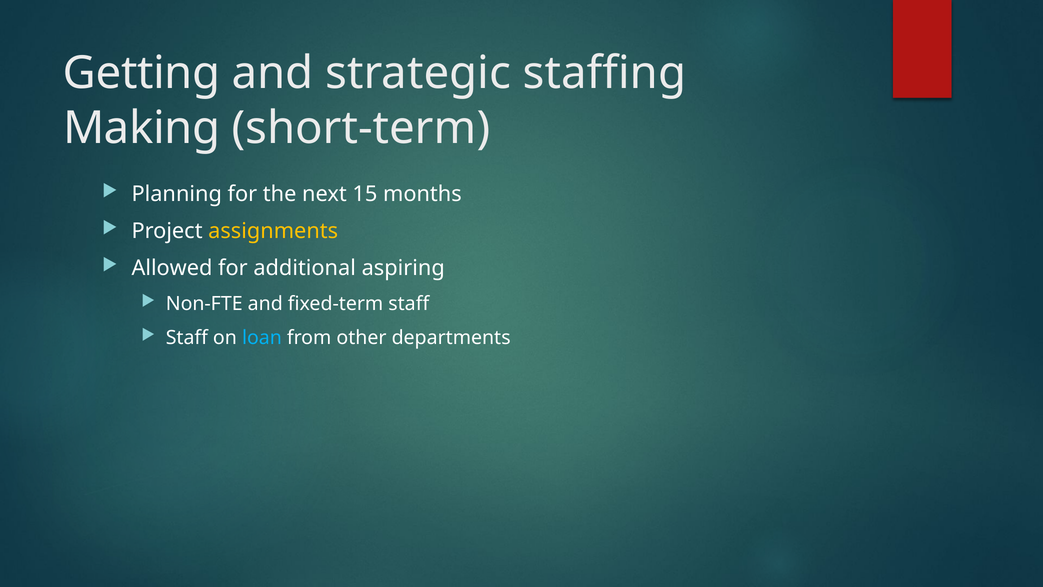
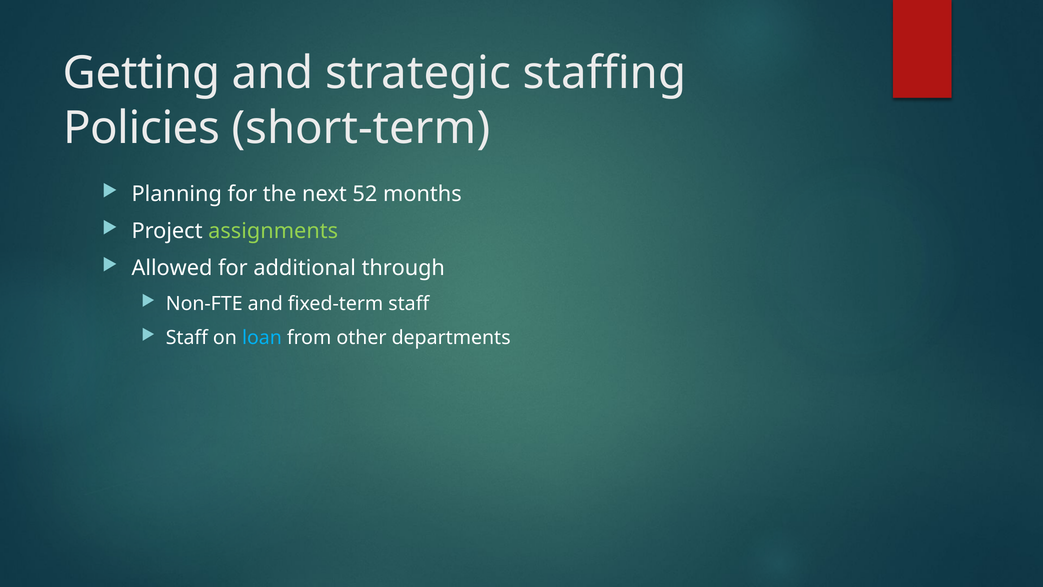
Making: Making -> Policies
15: 15 -> 52
assignments colour: yellow -> light green
aspiring: aspiring -> through
